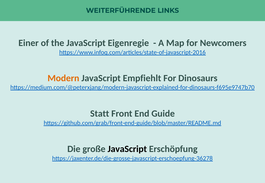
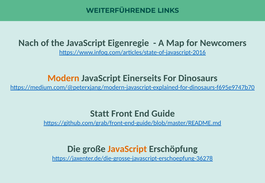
Einer: Einer -> Nach
Empfiehlt: Empfiehlt -> Einerseits
JavaScript at (127, 149) colour: black -> orange
